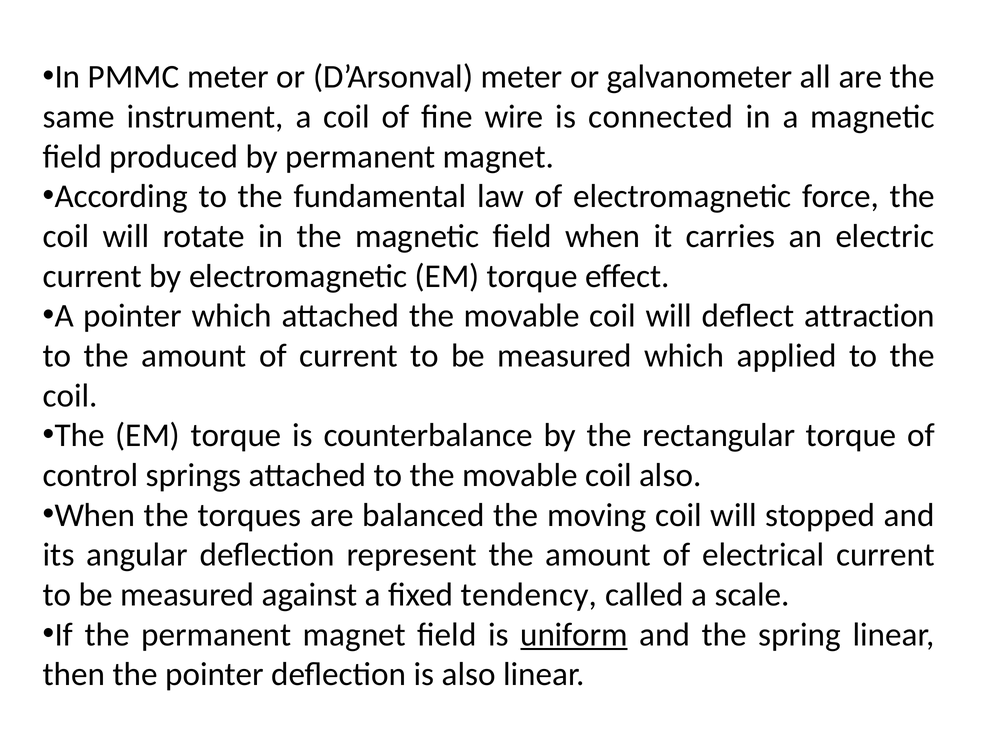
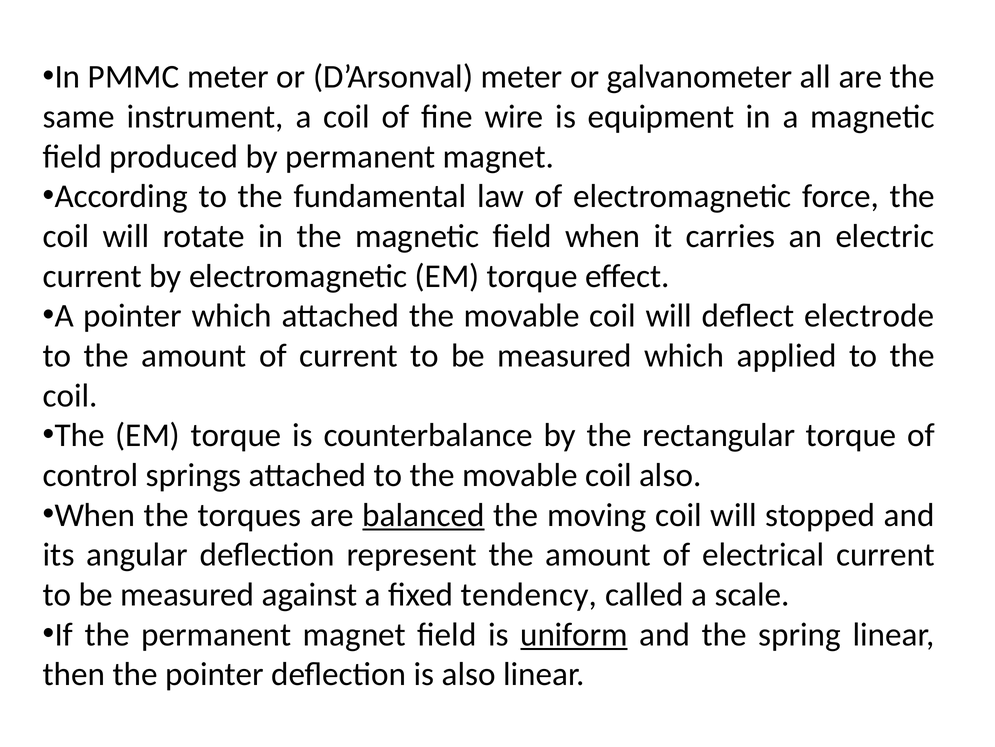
connected: connected -> equipment
attraction: attraction -> electrode
balanced underline: none -> present
